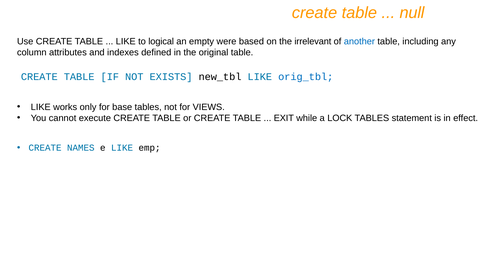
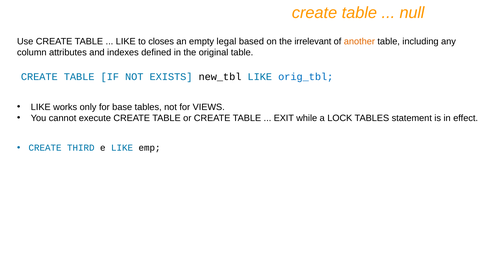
logical: logical -> closes
were: were -> legal
another colour: blue -> orange
NAMES: NAMES -> THIRD
